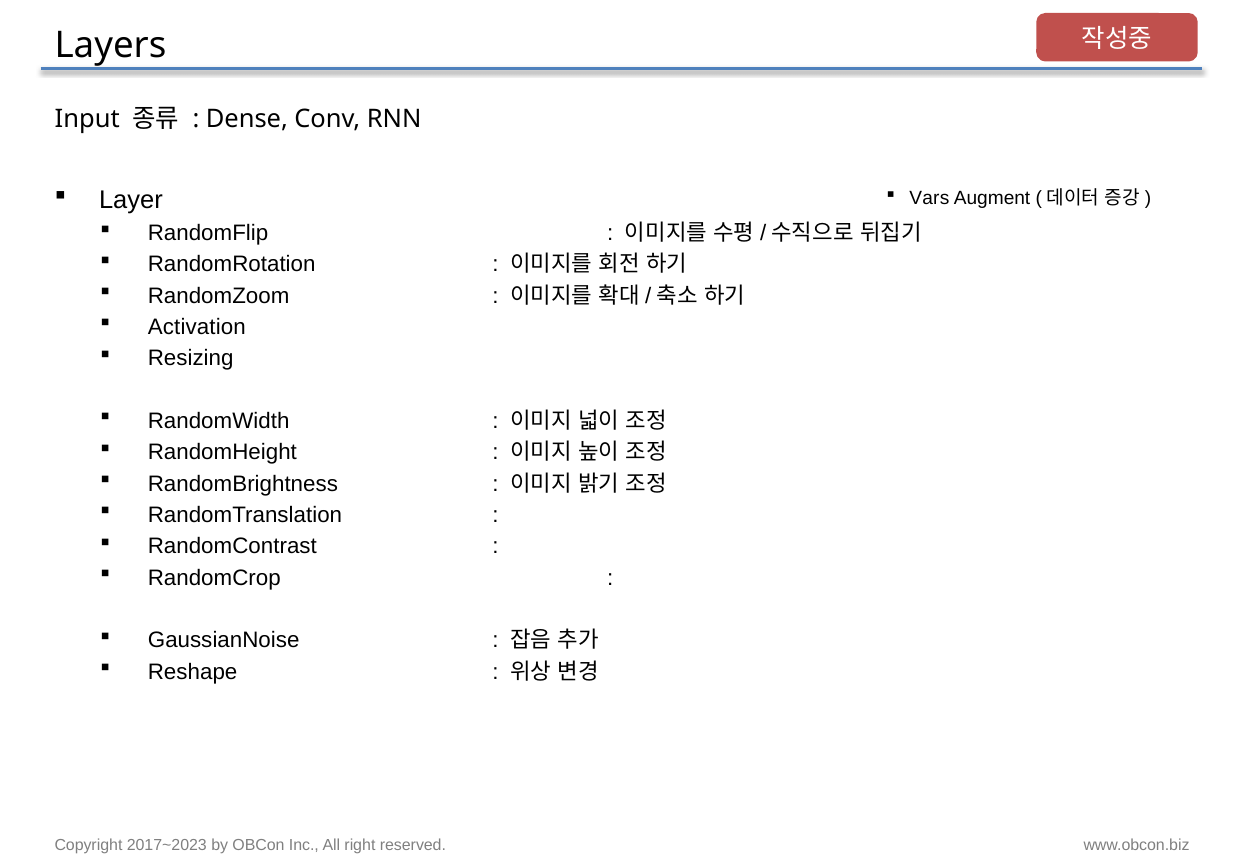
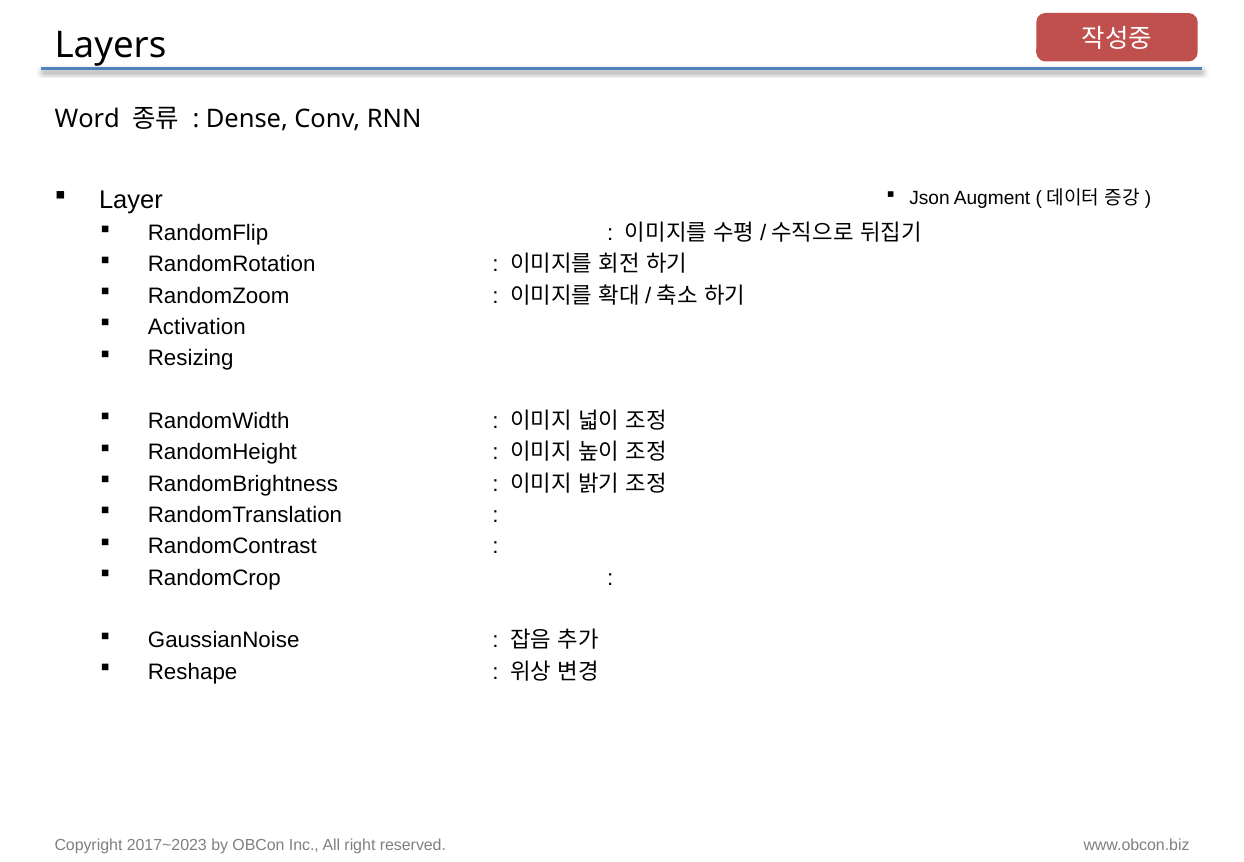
Input: Input -> Word
Vars: Vars -> Json
